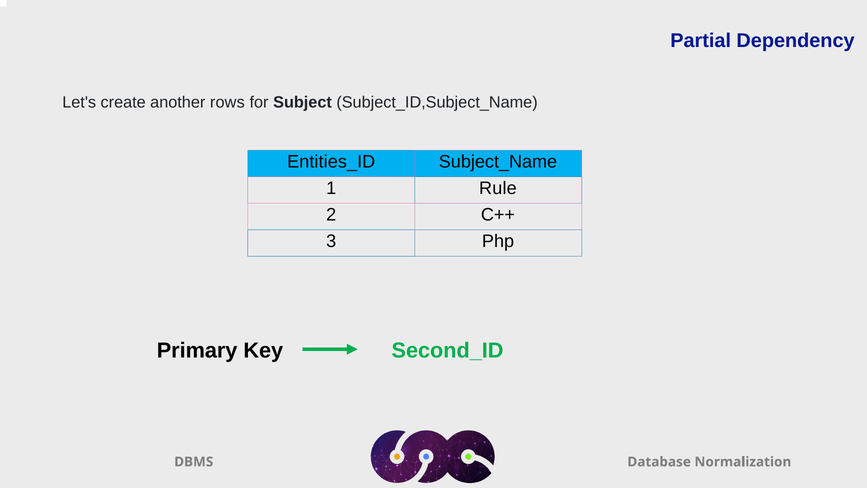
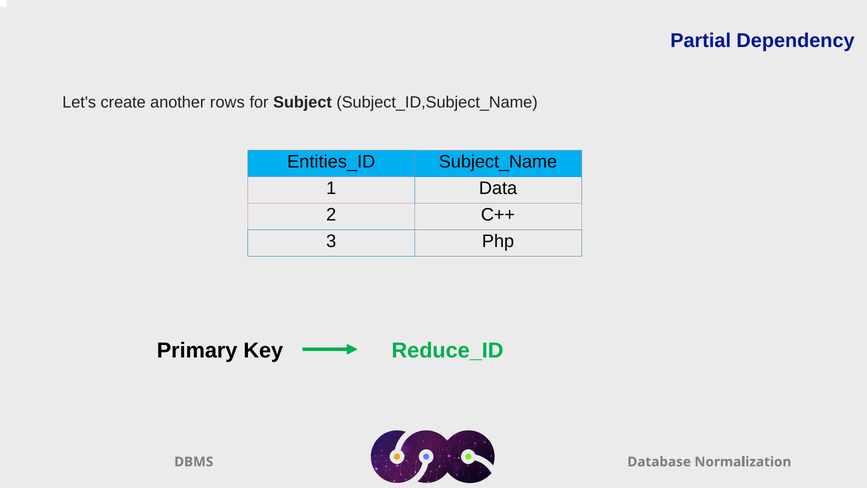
Rule: Rule -> Data
Second_ID: Second_ID -> Reduce_ID
